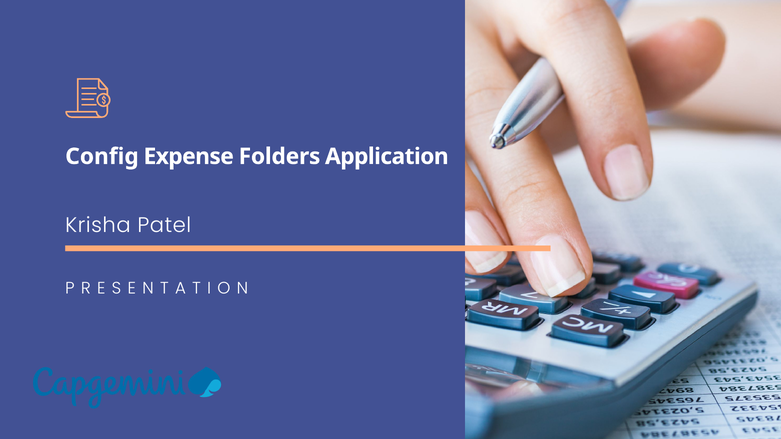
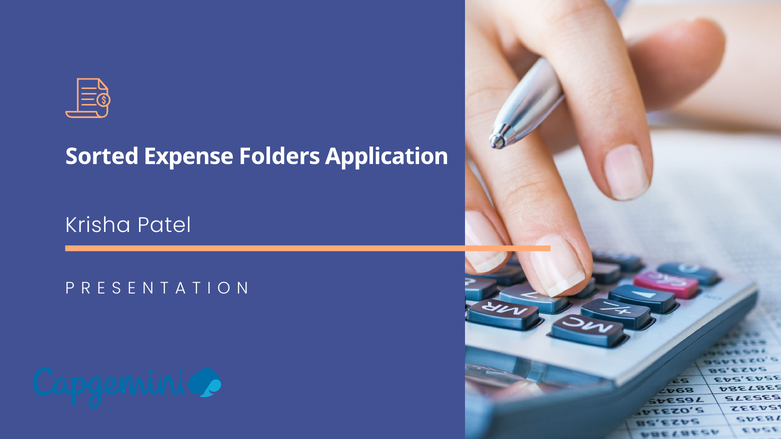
Config: Config -> Sorted
